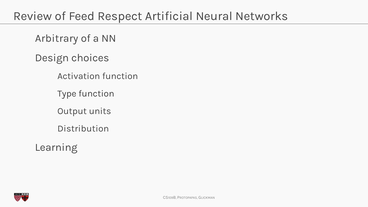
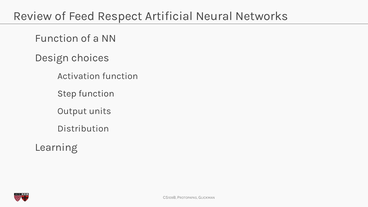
Arbitrary at (57, 38): Arbitrary -> Function
Type: Type -> Step
